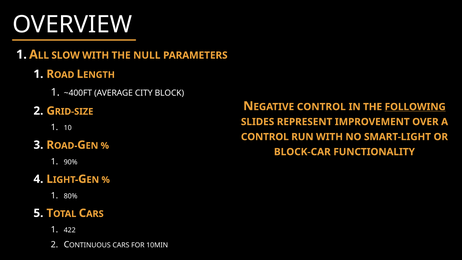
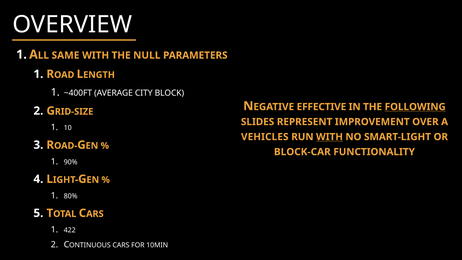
SLOW: SLOW -> SAME
CONTROL at (321, 107): CONTROL -> EFFECTIVE
CONTROL at (265, 137): CONTROL -> VEHICLES
WITH at (329, 137) underline: none -> present
